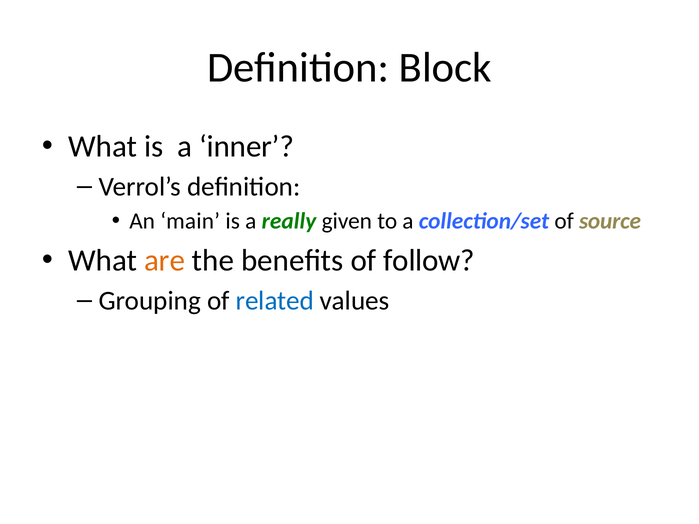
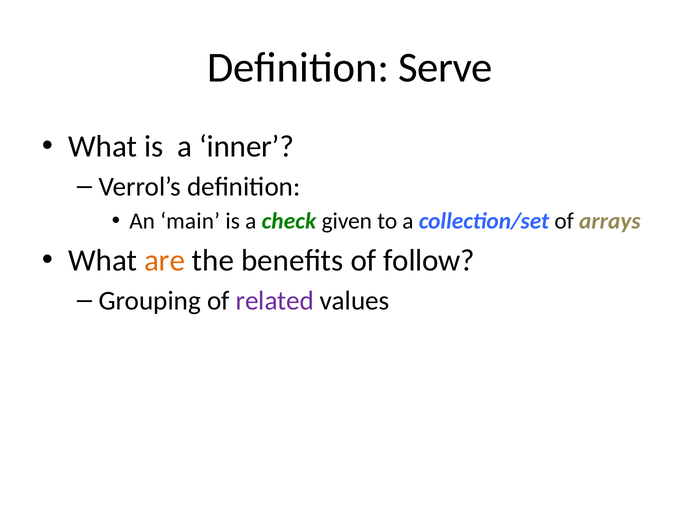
Block: Block -> Serve
really: really -> check
source: source -> arrays
related colour: blue -> purple
